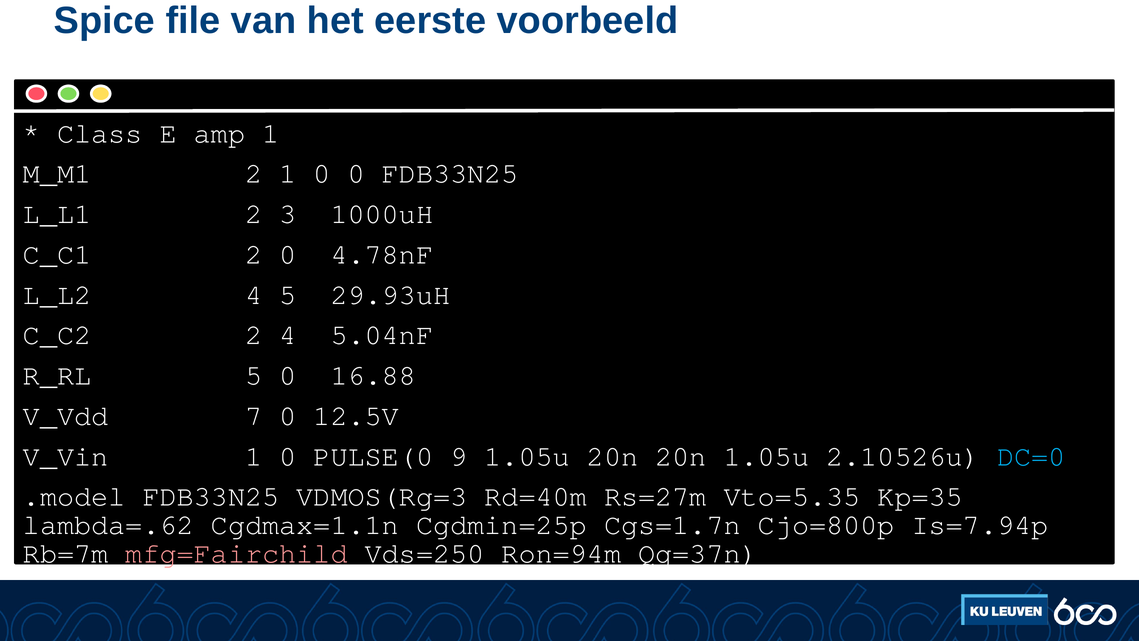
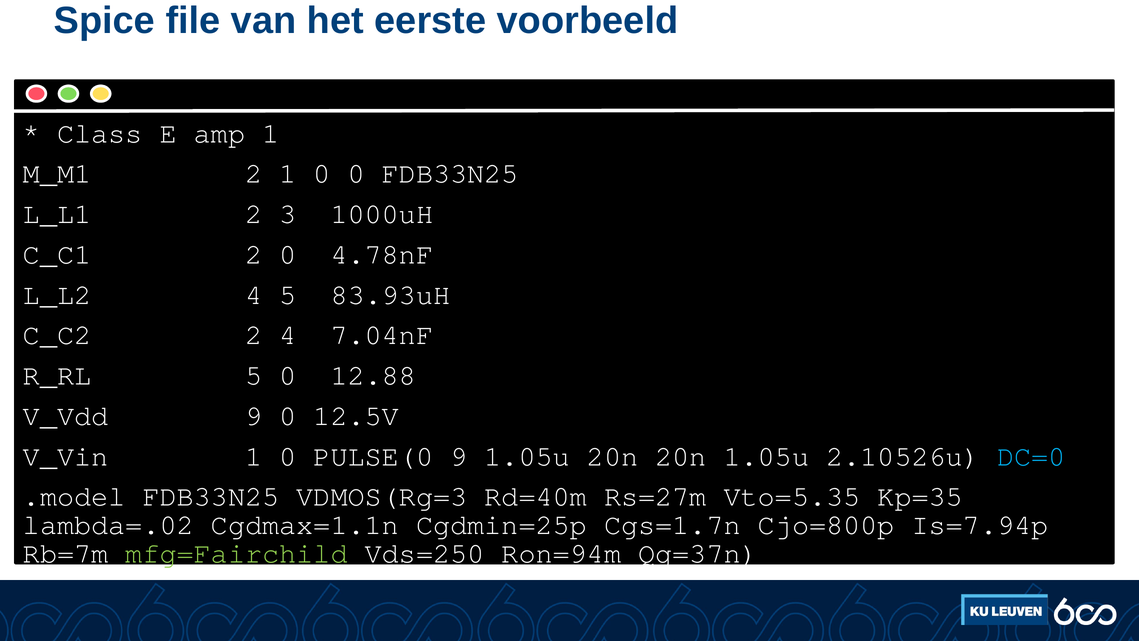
29.93uH: 29.93uH -> 83.93uH
5.04nF: 5.04nF -> 7.04nF
16.88: 16.88 -> 12.88
V_Vdd 7: 7 -> 9
lambda=.62: lambda=.62 -> lambda=.02
mfg=Fairchild colour: pink -> light green
